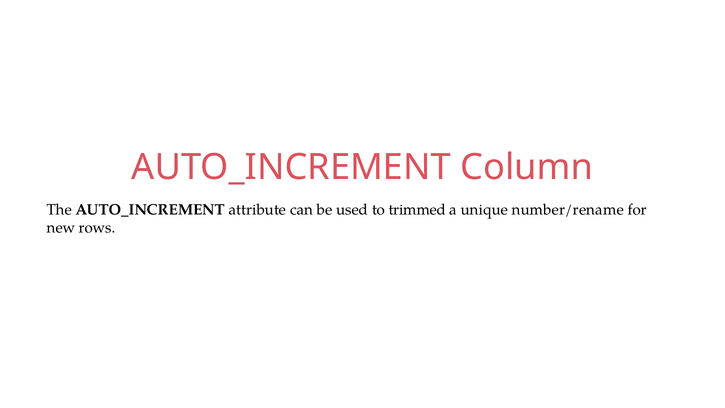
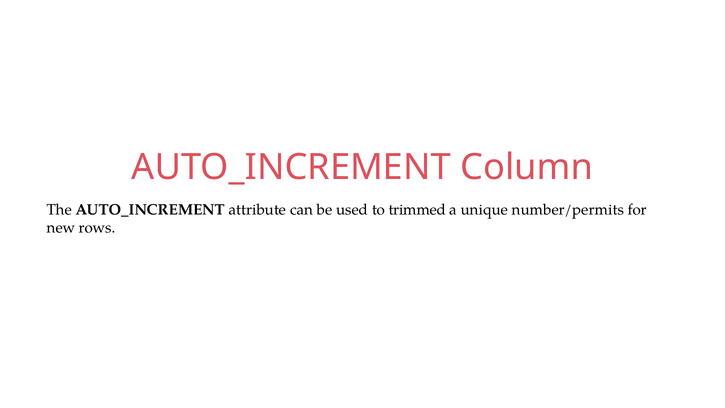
number/rename: number/rename -> number/permits
